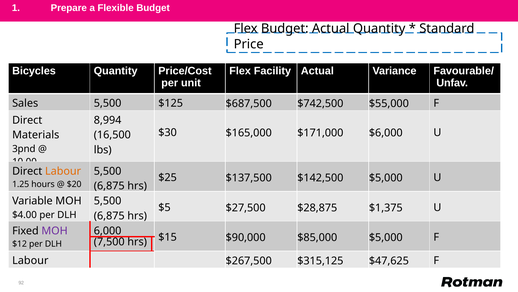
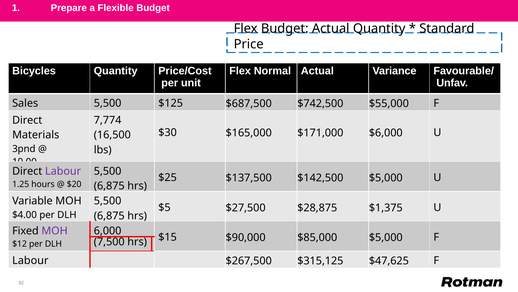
Facility: Facility -> Normal
8,994: 8,994 -> 7,774
Labour at (63, 171) colour: orange -> purple
